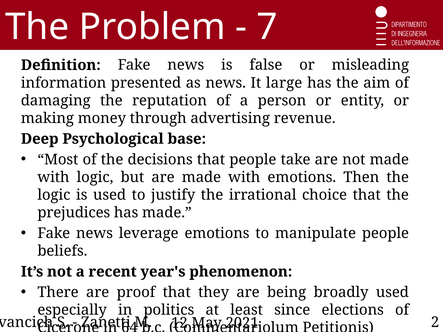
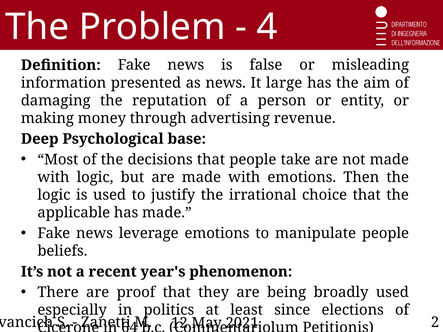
7: 7 -> 4
prejudices: prejudices -> applicable
